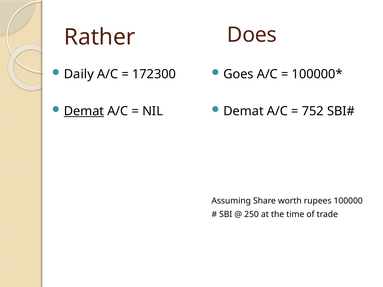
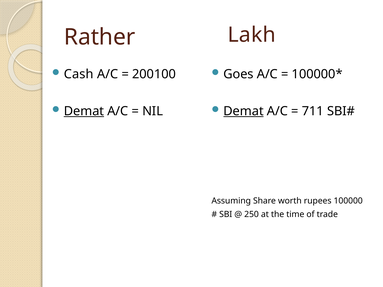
Does: Does -> Lakh
Daily: Daily -> Cash
172300: 172300 -> 200100
Demat at (244, 111) underline: none -> present
752: 752 -> 711
